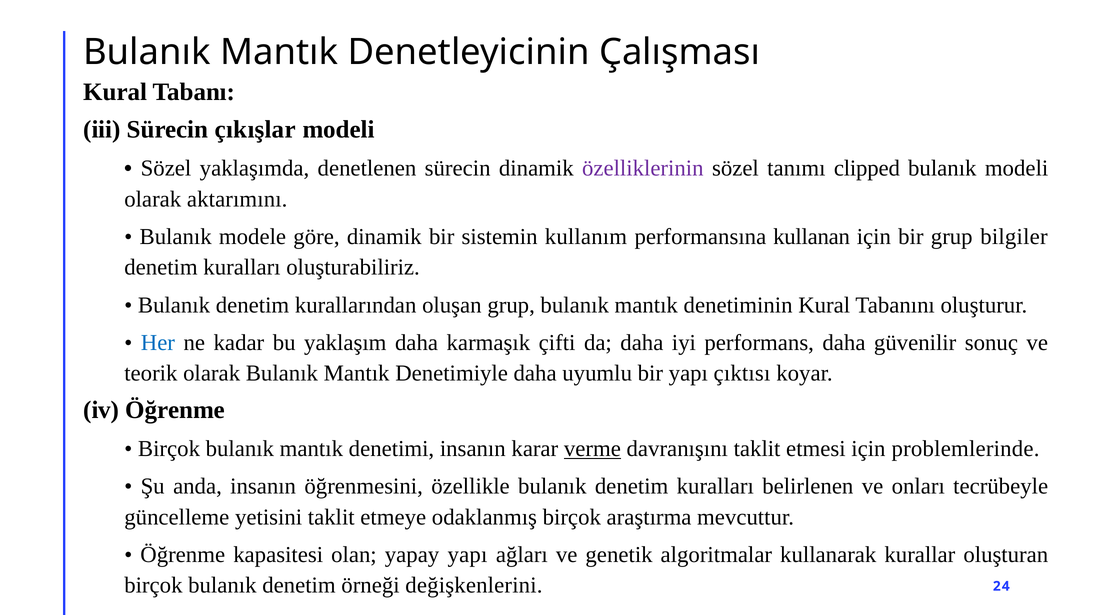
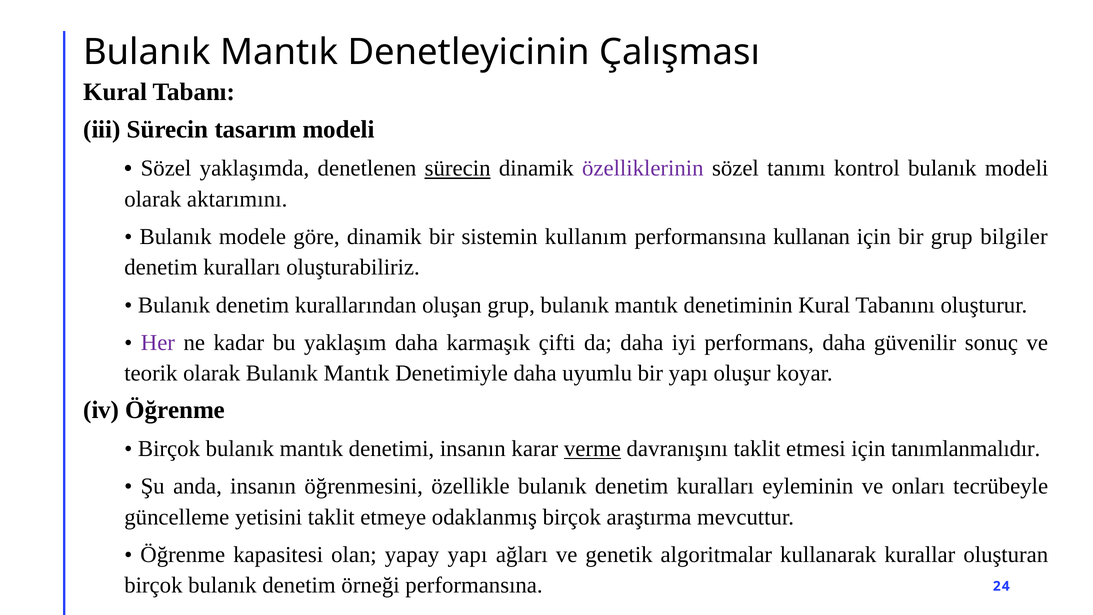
çıkışlar: çıkışlar -> tasarım
sürecin at (458, 168) underline: none -> present
clipped: clipped -> kontrol
Her colour: blue -> purple
çıktısı: çıktısı -> oluşur
problemlerinde: problemlerinde -> tanımlanmalıdır
belirlenen: belirlenen -> eyleminin
örneği değişkenlerini: değişkenlerini -> performansına
